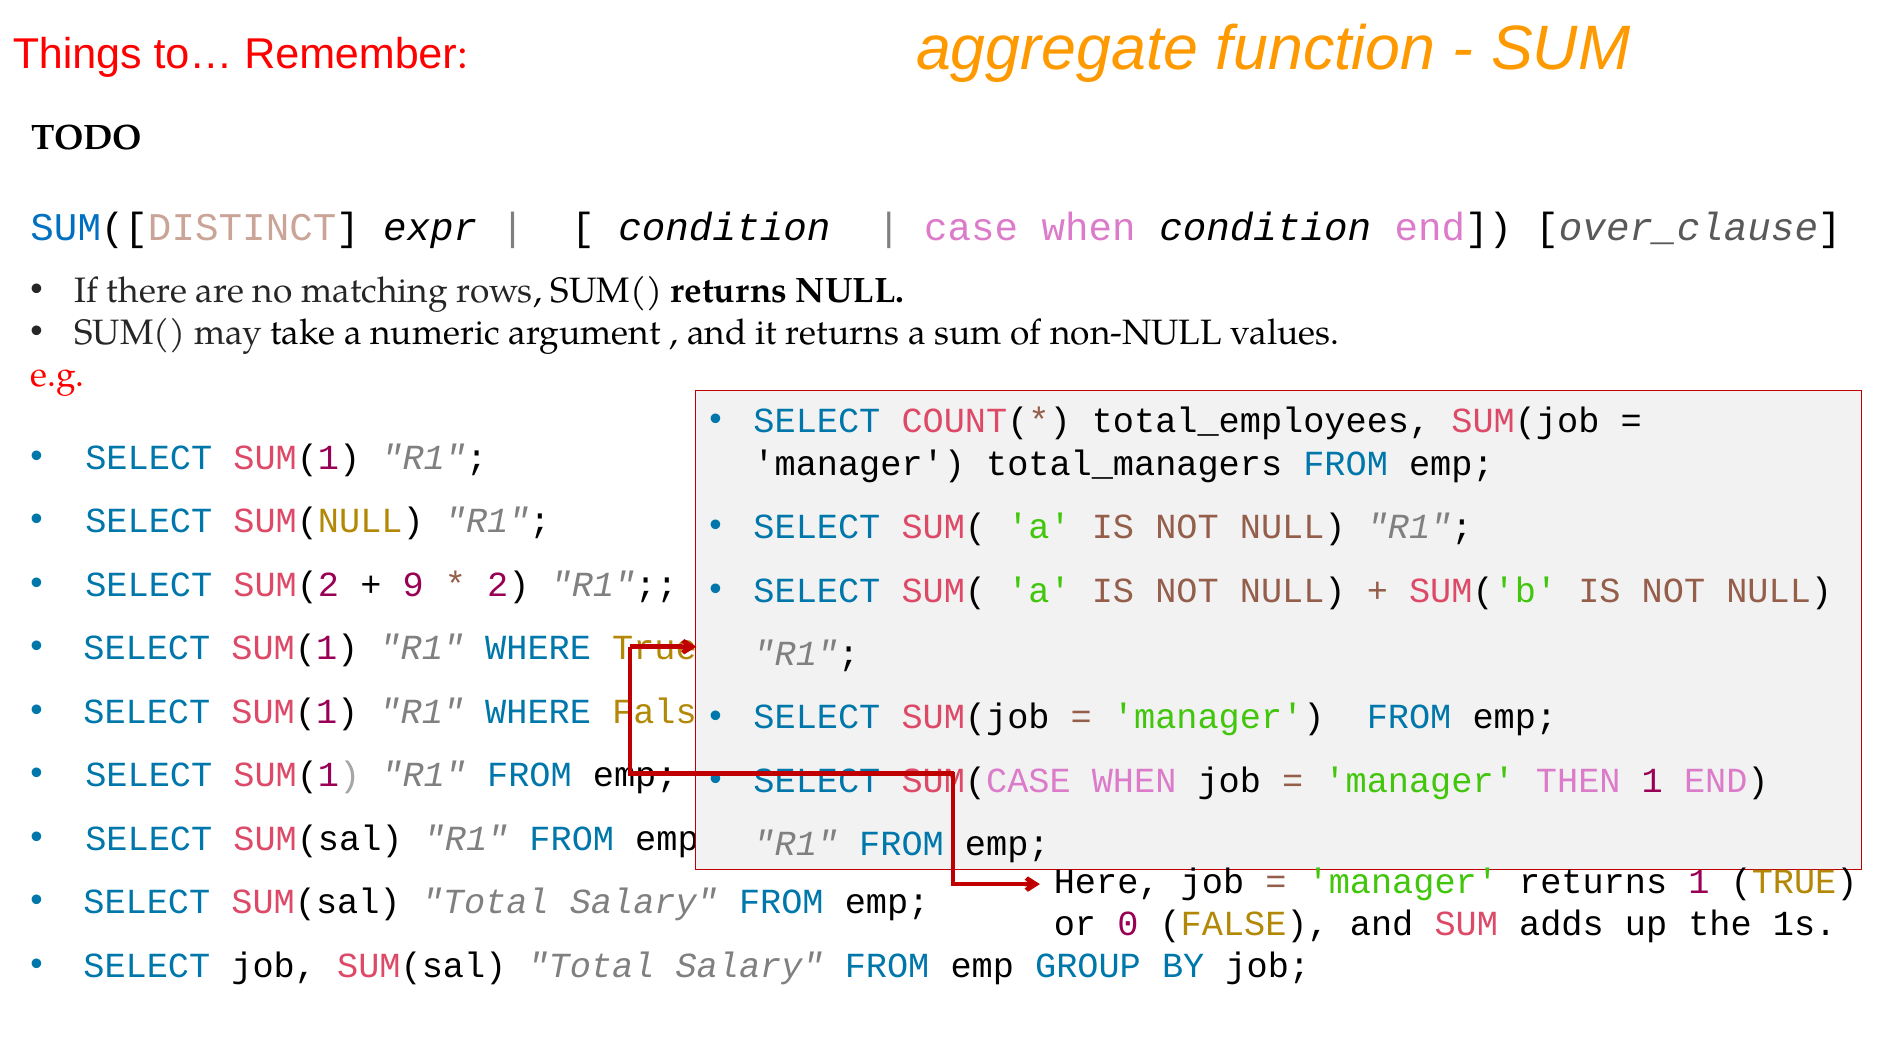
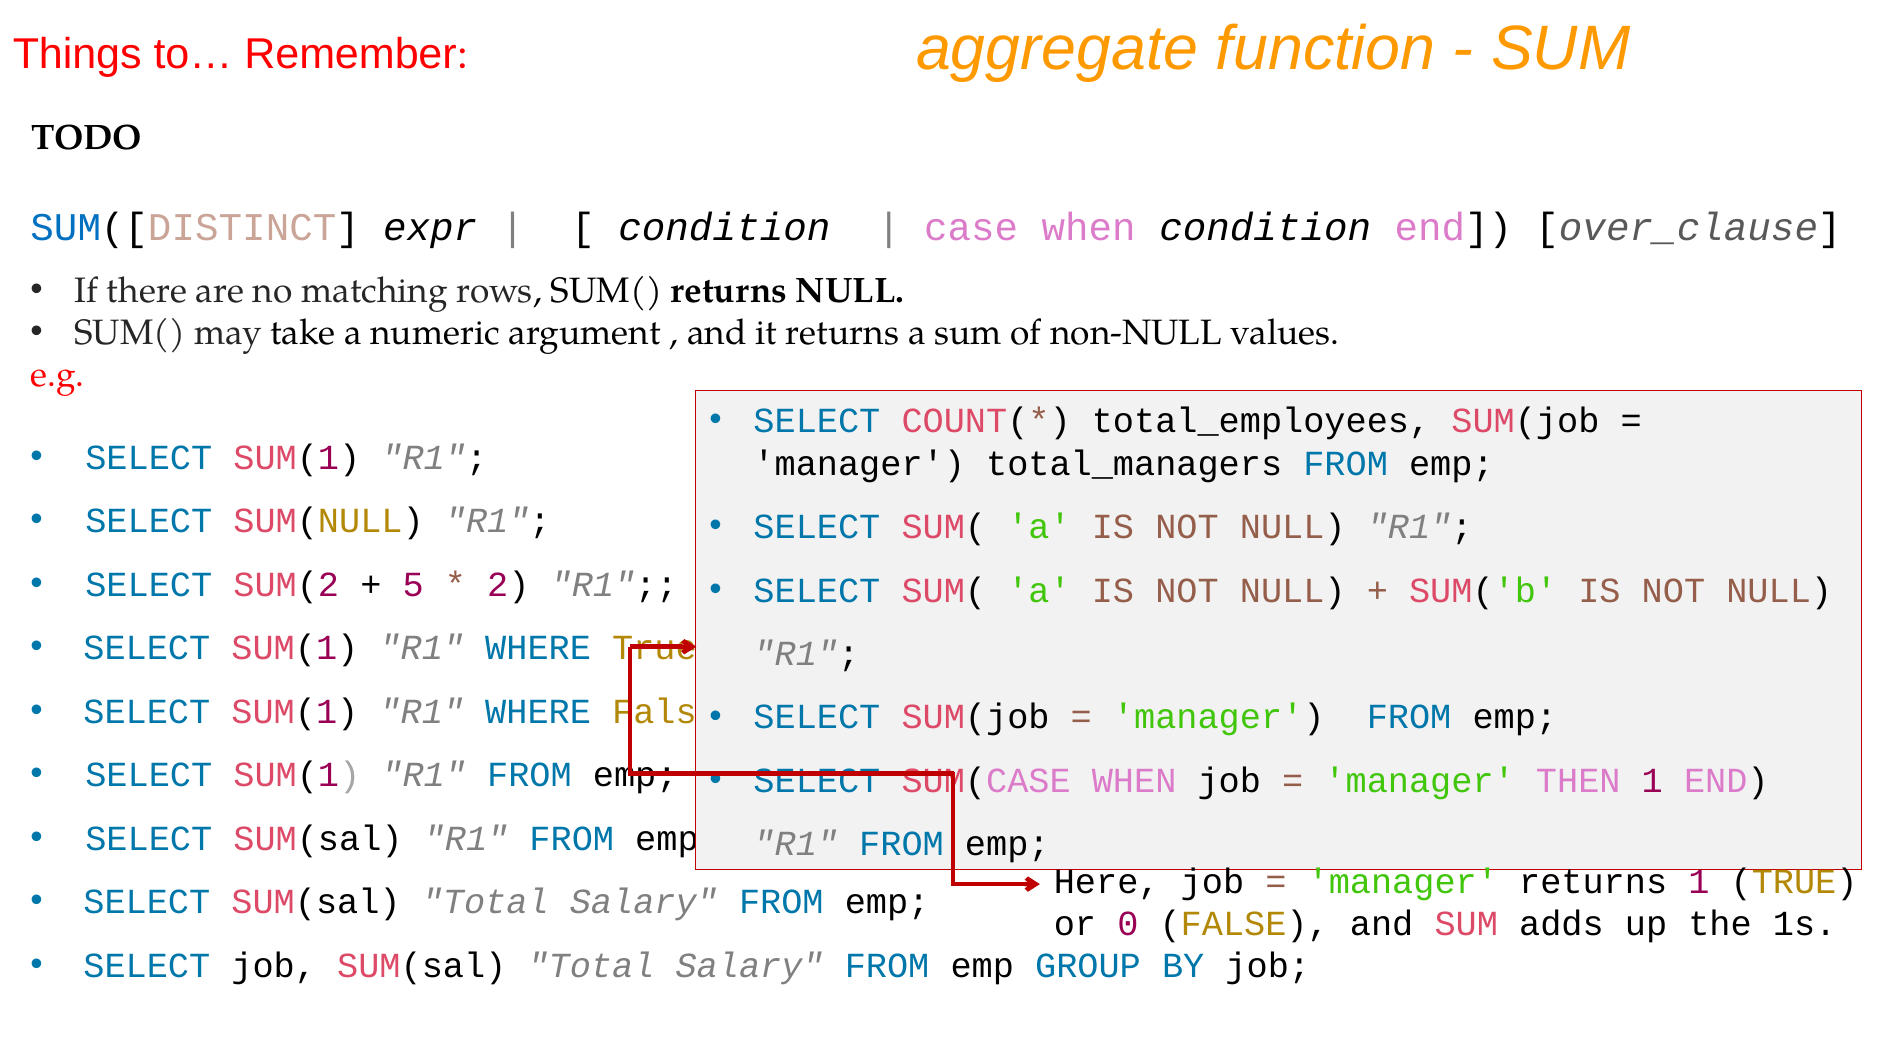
9: 9 -> 5
